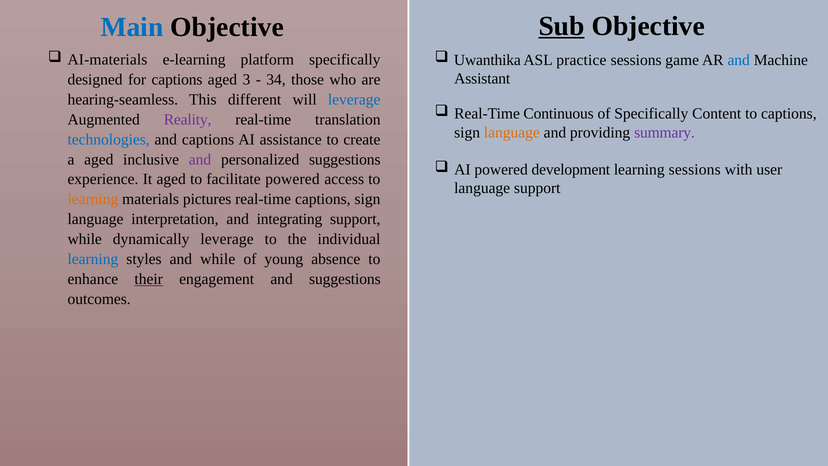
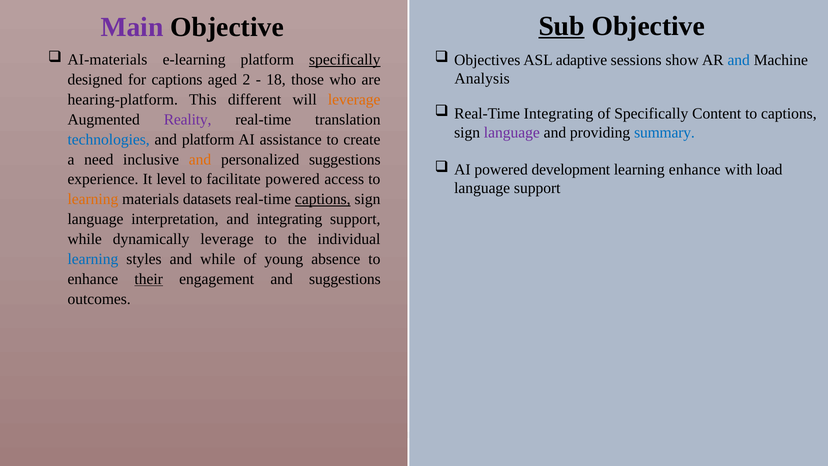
Main colour: blue -> purple
specifically at (345, 60) underline: none -> present
Uwanthika: Uwanthika -> Objectives
practice: practice -> adaptive
game: game -> show
Assistant: Assistant -> Analysis
3: 3 -> 2
34: 34 -> 18
hearing-seamless: hearing-seamless -> hearing-platform
leverage at (354, 100) colour: blue -> orange
Real-Time Continuous: Continuous -> Integrating
language at (512, 132) colour: orange -> purple
summary colour: purple -> blue
and captions: captions -> platform
a aged: aged -> need
and at (200, 159) colour: purple -> orange
learning sessions: sessions -> enhance
user: user -> load
It aged: aged -> level
pictures: pictures -> datasets
captions at (323, 199) underline: none -> present
